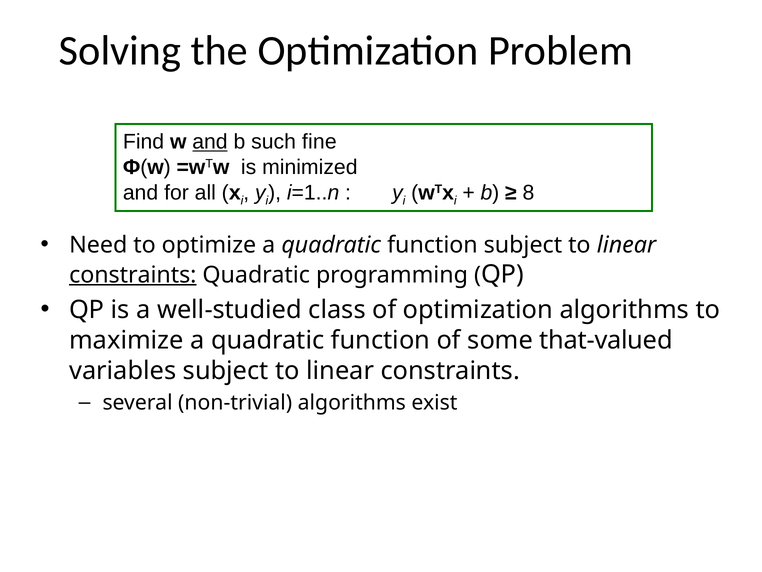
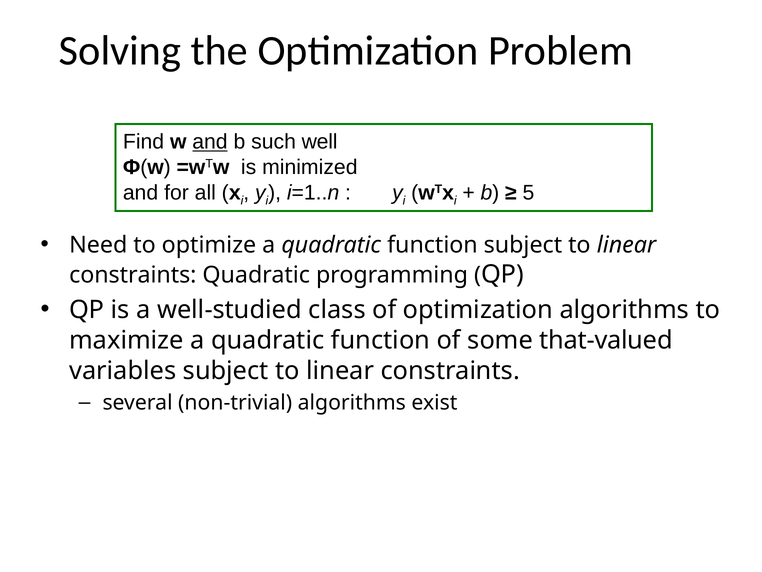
fine: fine -> well
8: 8 -> 5
constraints at (133, 275) underline: present -> none
